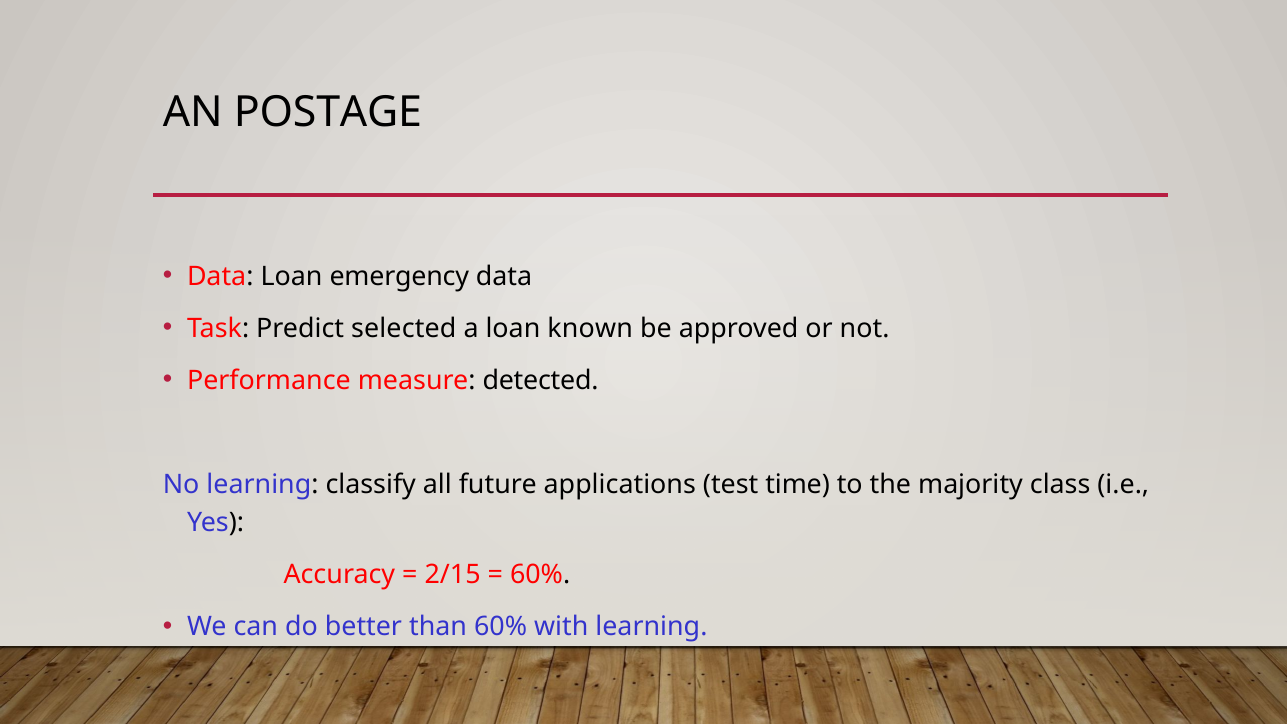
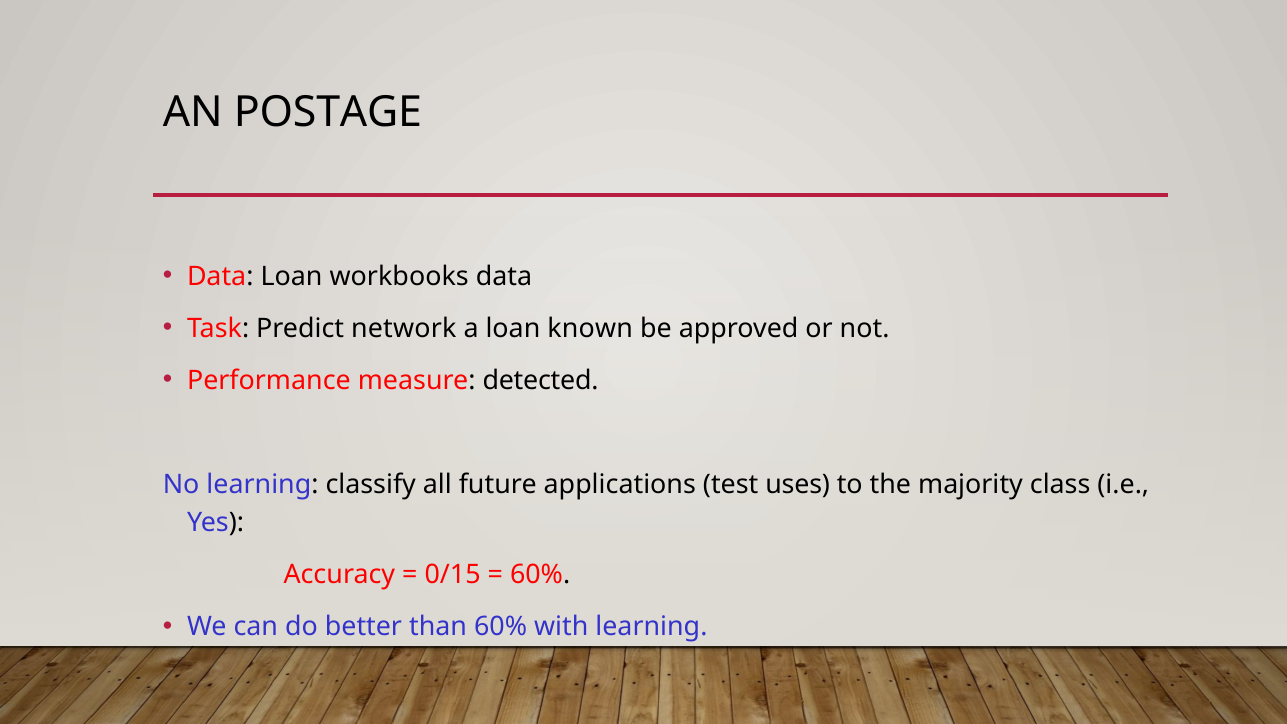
emergency: emergency -> workbooks
selected: selected -> network
time: time -> uses
2/15: 2/15 -> 0/15
